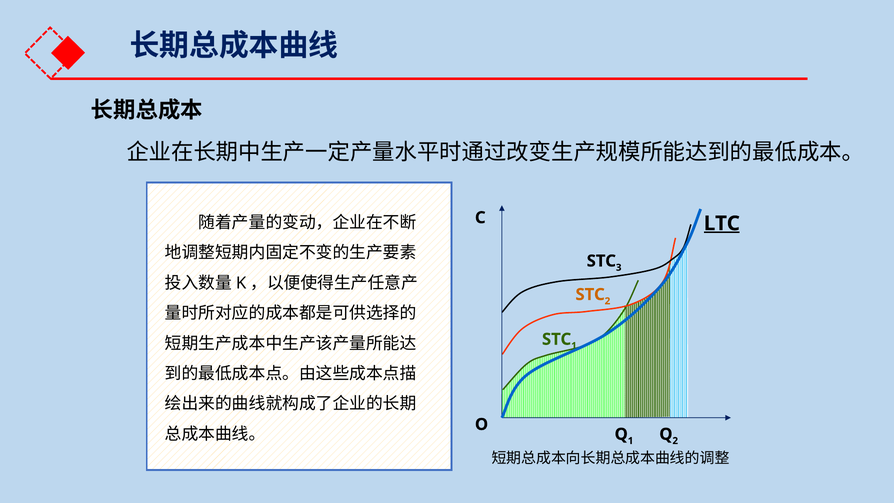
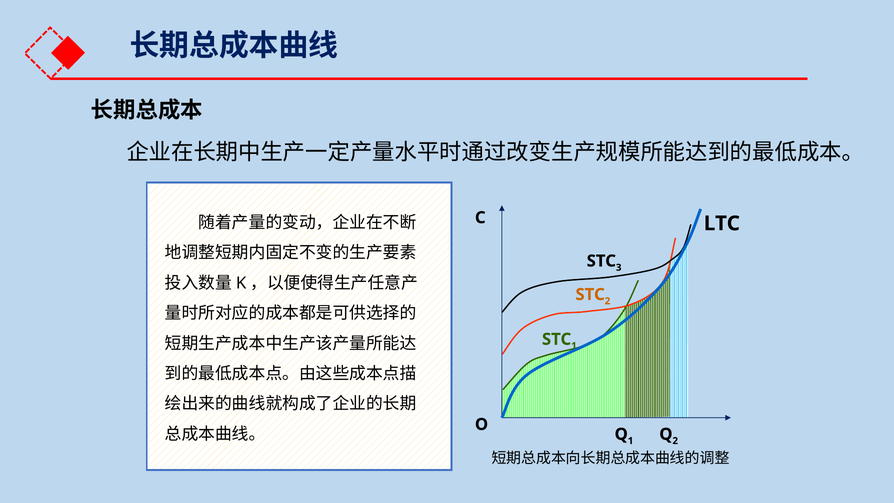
LTC underline: present -> none
